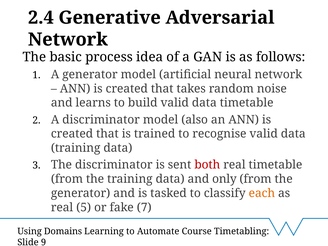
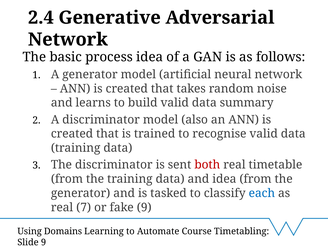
data timetable: timetable -> summary
and only: only -> idea
each colour: orange -> blue
5: 5 -> 7
fake 7: 7 -> 9
